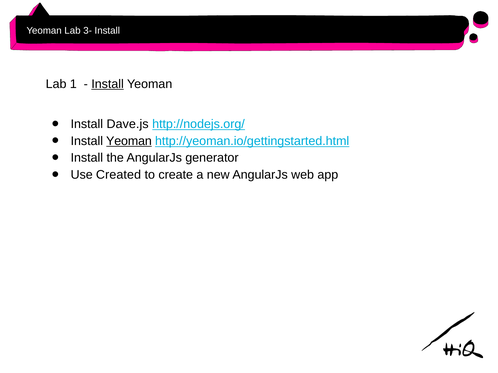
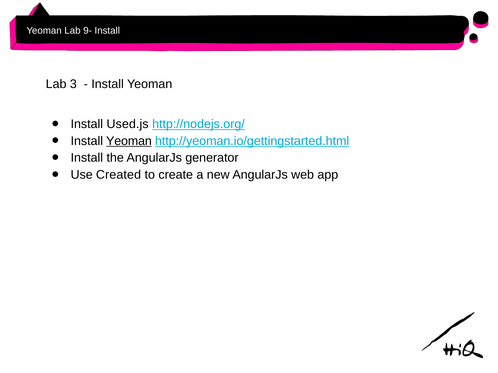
3-: 3- -> 9-
1: 1 -> 3
Install at (108, 84) underline: present -> none
Dave.js: Dave.js -> Used.js
